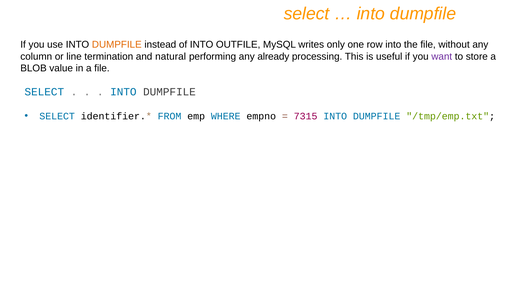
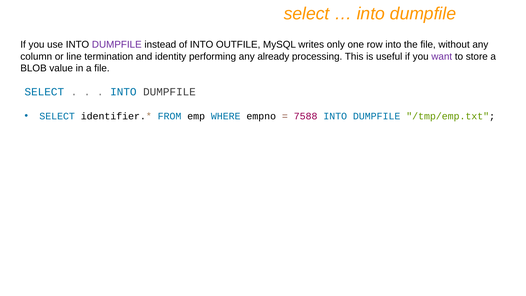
DUMPFILE at (117, 45) colour: orange -> purple
natural: natural -> identity
7315: 7315 -> 7588
